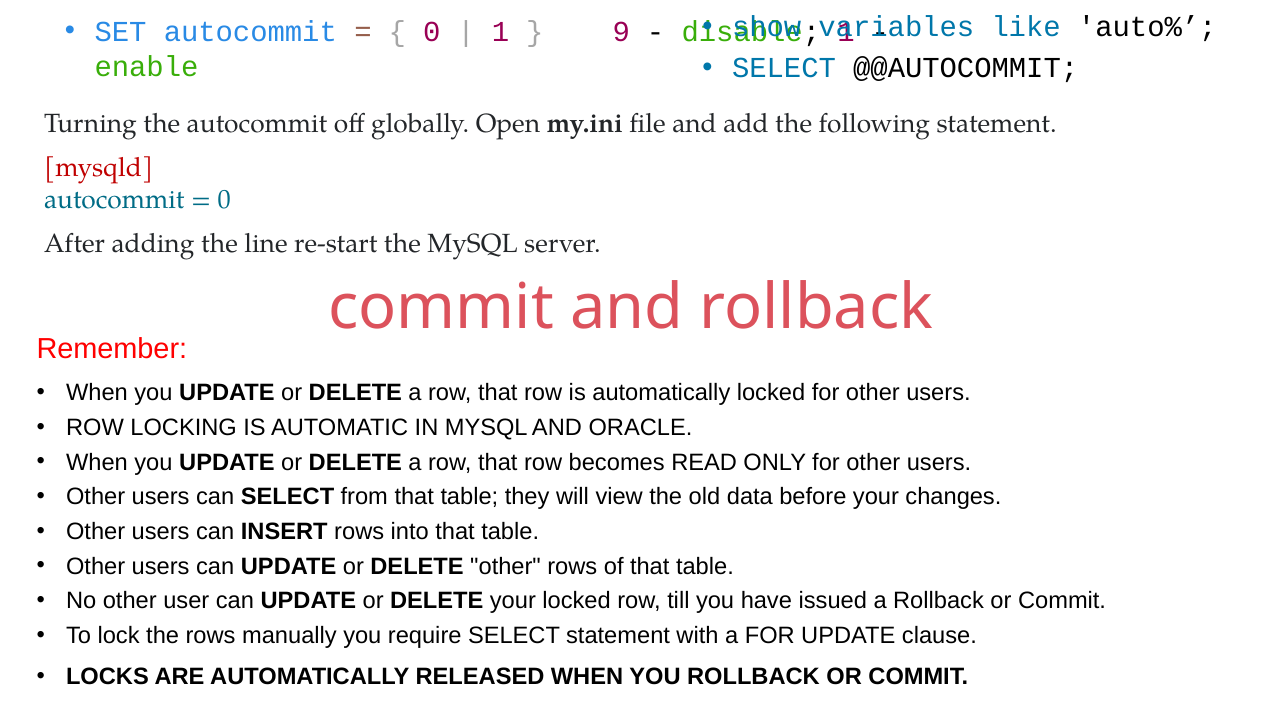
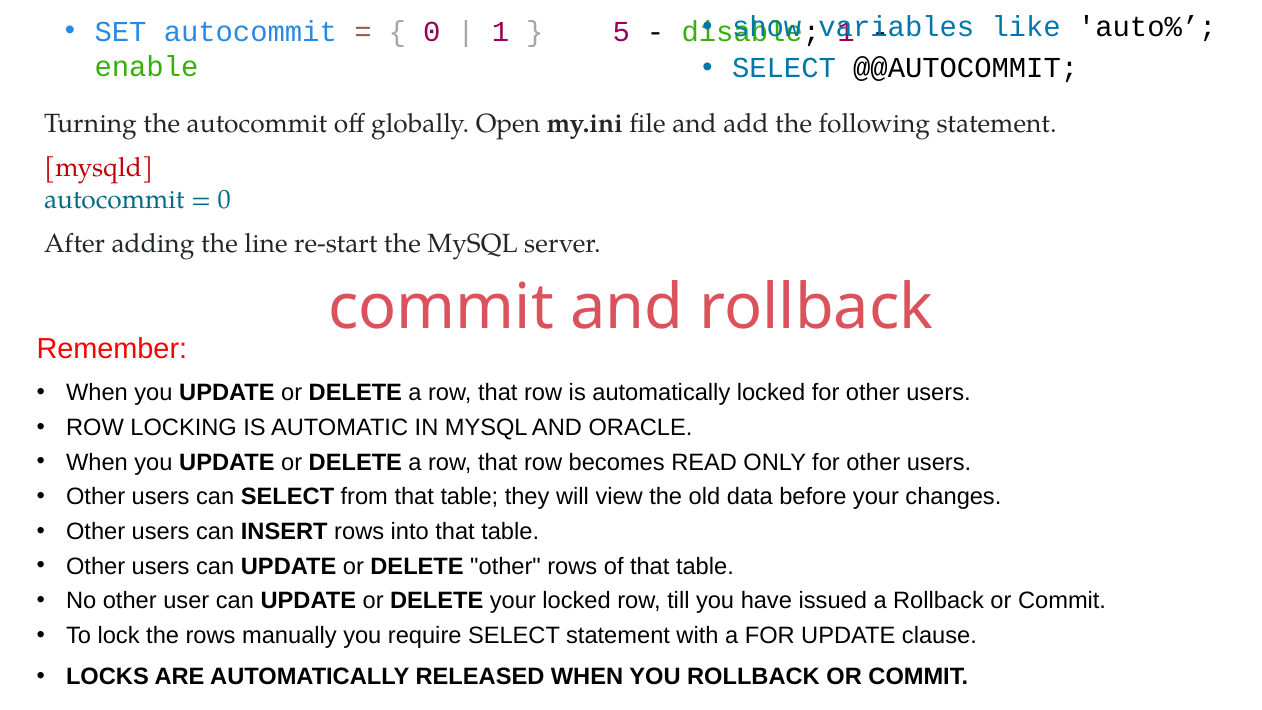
9: 9 -> 5
